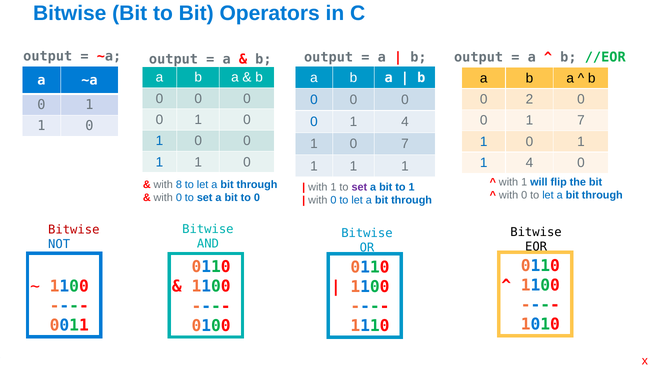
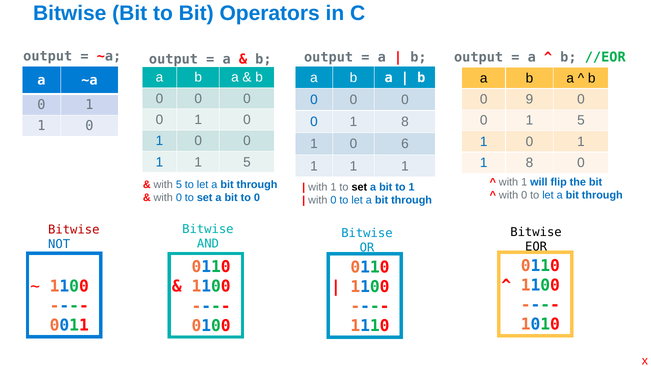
2: 2 -> 9
0 1 7: 7 -> 5
0 1 4: 4 -> 8
0 7: 7 -> 6
0 at (247, 162): 0 -> 5
4 at (530, 163): 4 -> 8
with 8: 8 -> 5
set at (359, 187) colour: purple -> black
